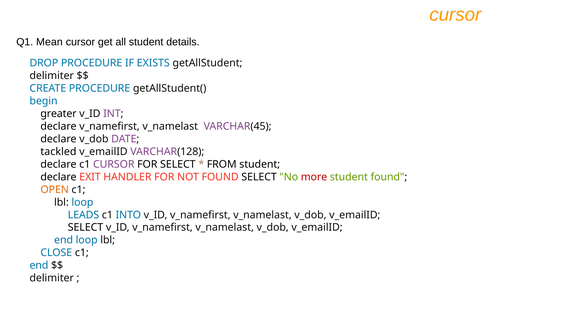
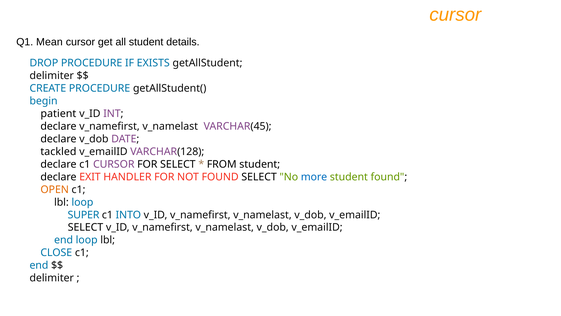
greater: greater -> patient
more colour: red -> blue
LEADS: LEADS -> SUPER
